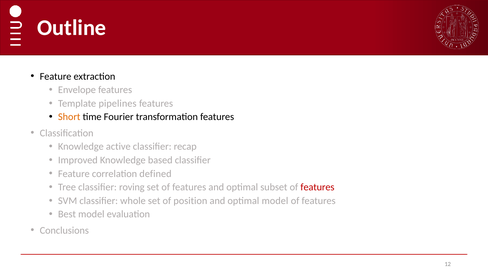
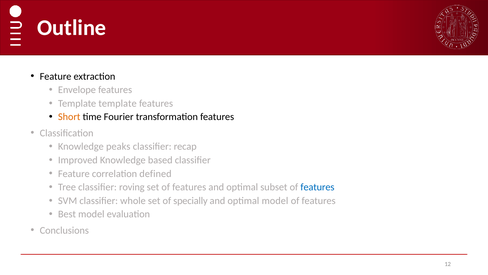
Template pipelines: pipelines -> template
active: active -> peaks
features at (317, 187) colour: red -> blue
position: position -> specially
